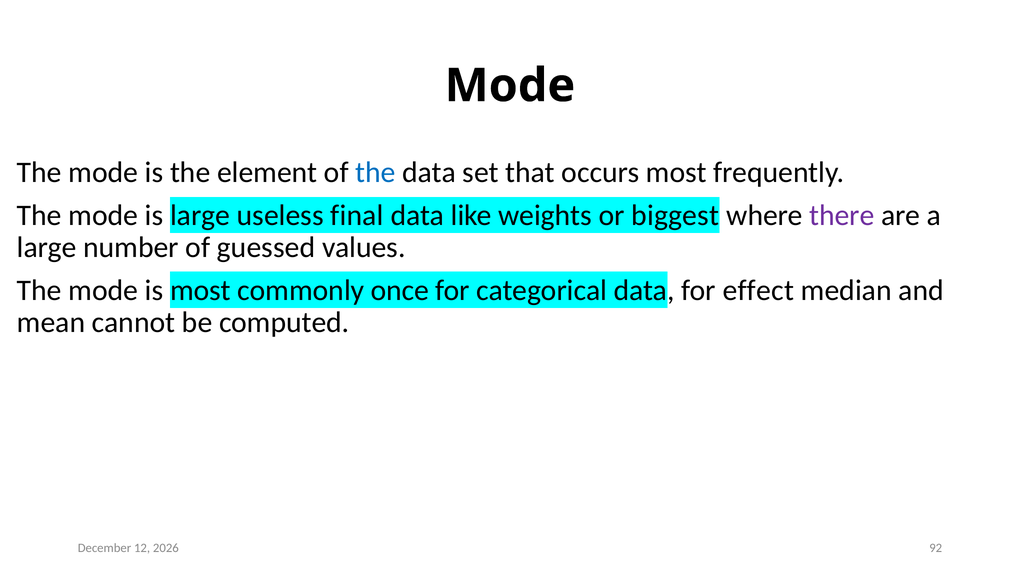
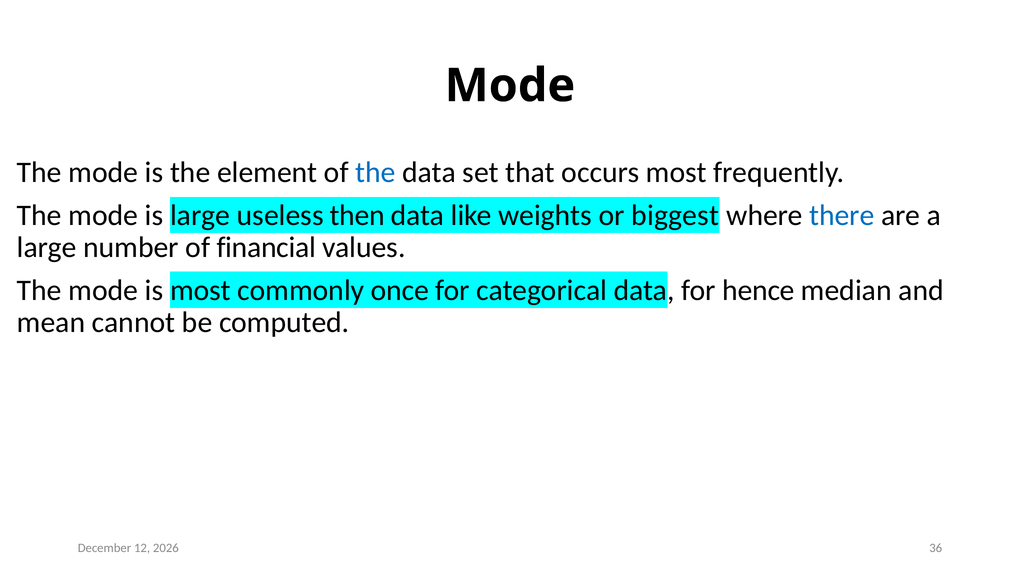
final: final -> then
there colour: purple -> blue
guessed: guessed -> financial
effect: effect -> hence
92: 92 -> 36
